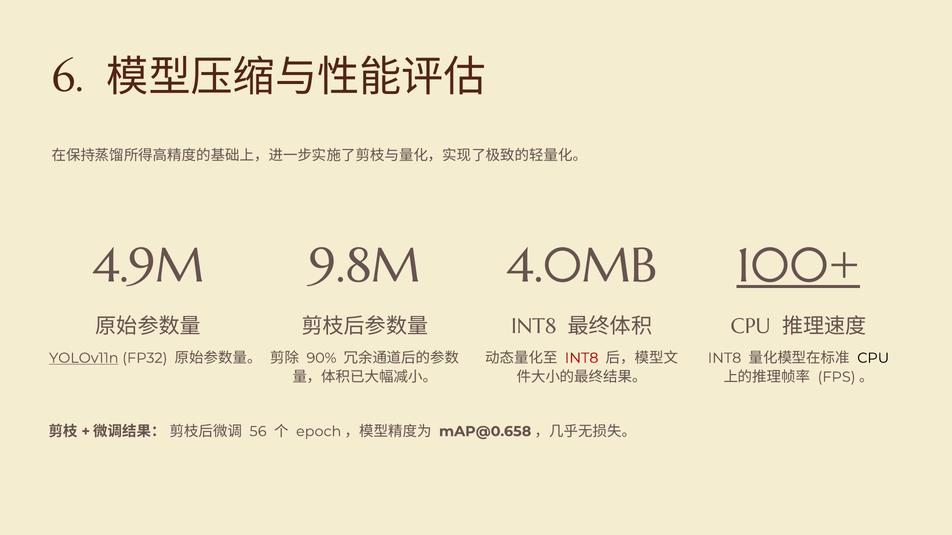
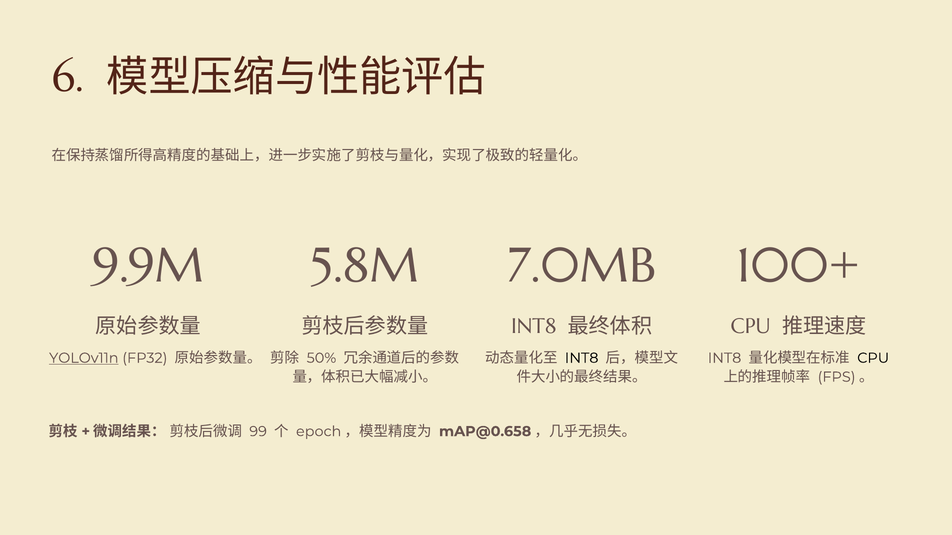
4.9M: 4.9M -> 9.9M
9.8M: 9.8M -> 5.8M
4.0MB: 4.0MB -> 7.0MB
100+ underline: present -> none
90%: 90% -> 50%
INT8 at (582, 358) colour: red -> black
56: 56 -> 99
